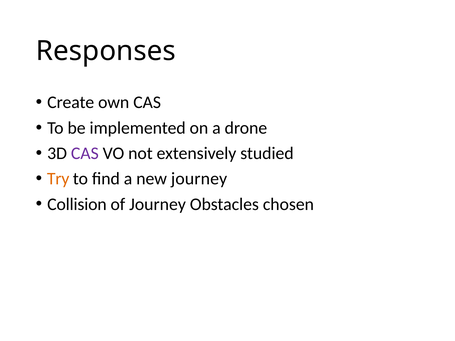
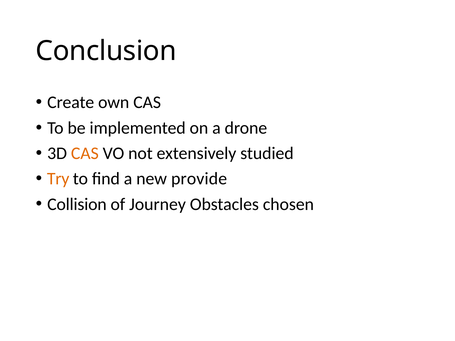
Responses: Responses -> Conclusion
CAS at (85, 153) colour: purple -> orange
new journey: journey -> provide
